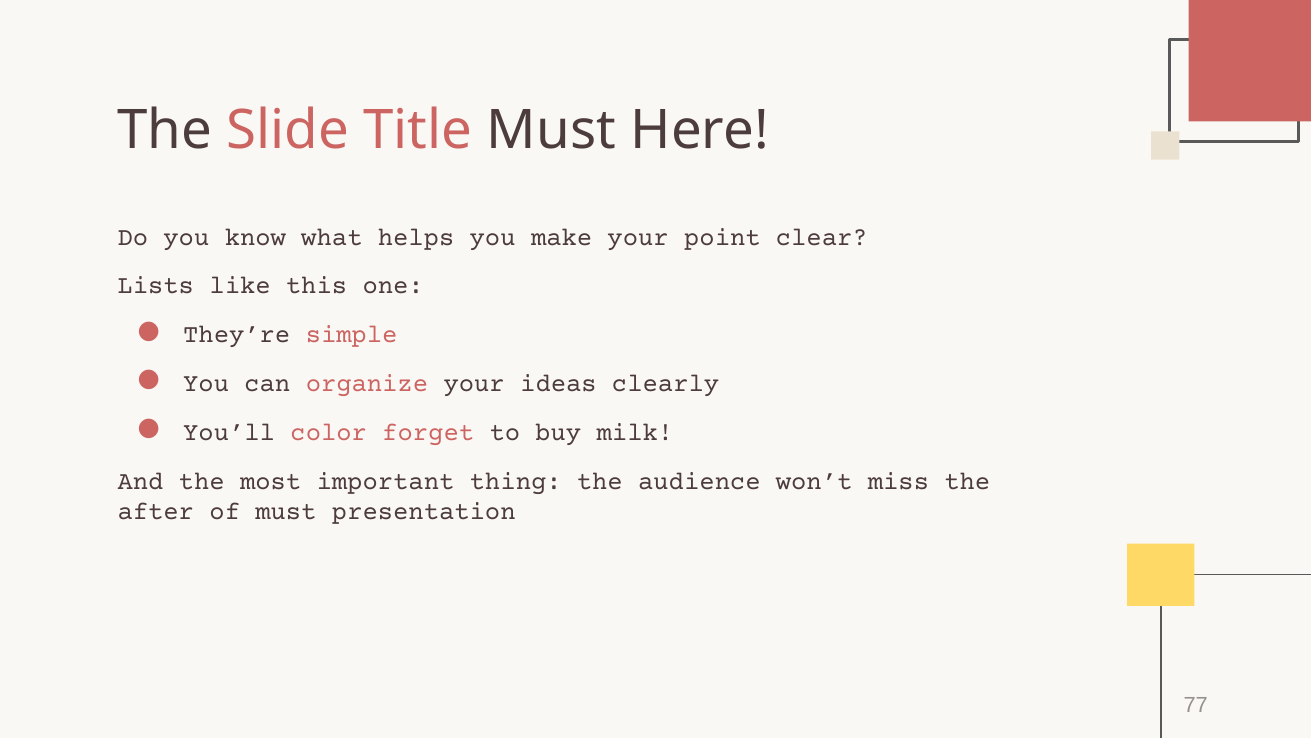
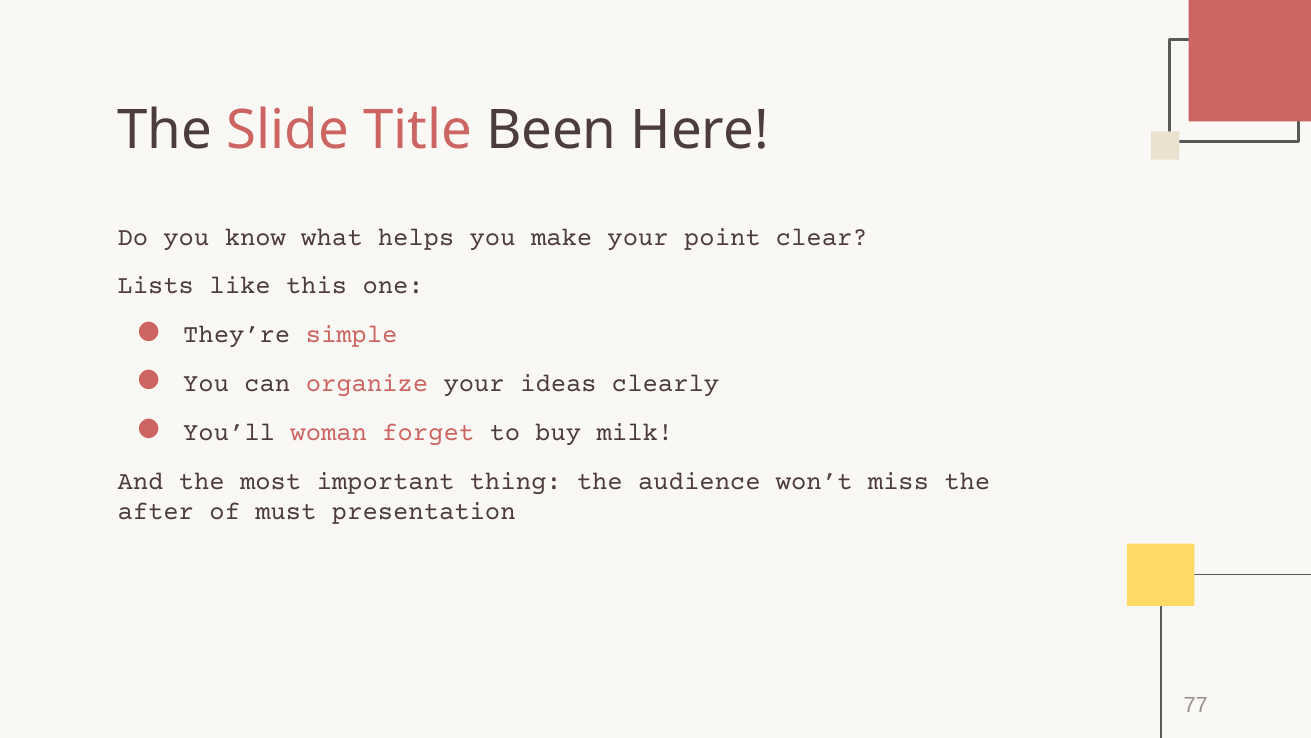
Title Must: Must -> Been
color: color -> woman
